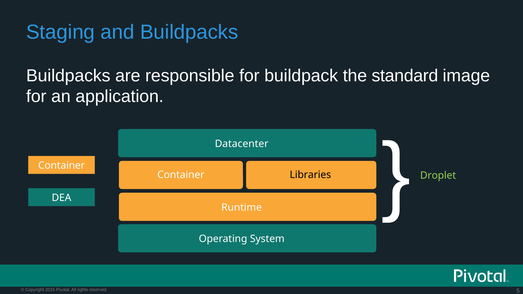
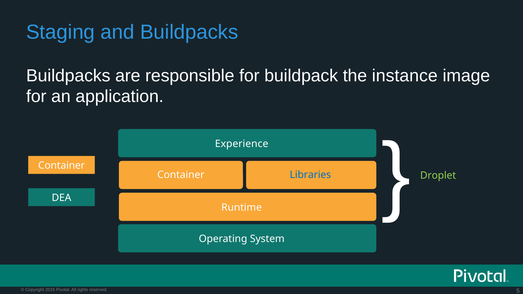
standard: standard -> instance
Datacenter: Datacenter -> Experience
Libraries colour: black -> blue
